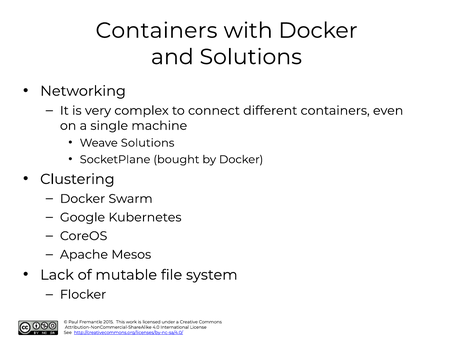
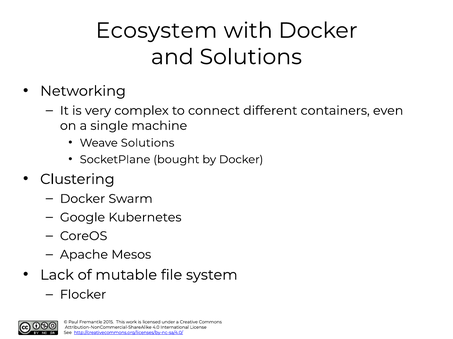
Containers at (156, 31): Containers -> Ecosystem
